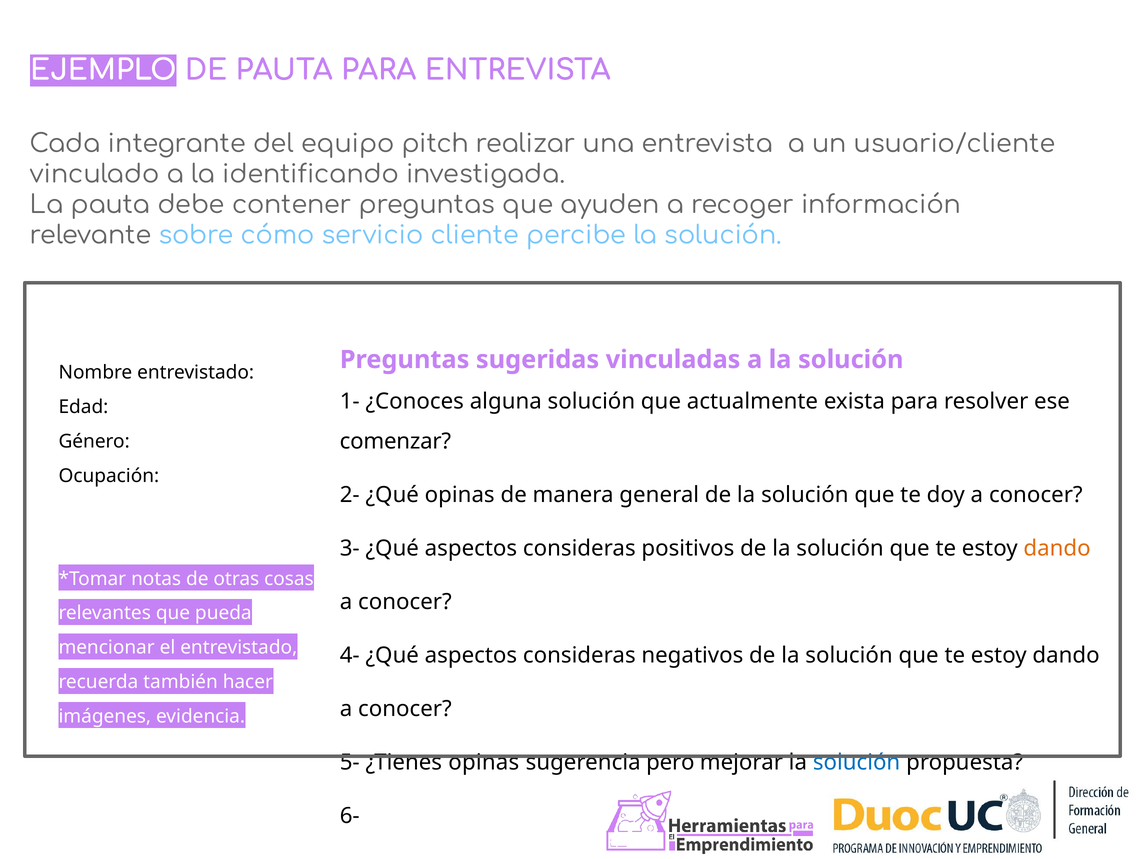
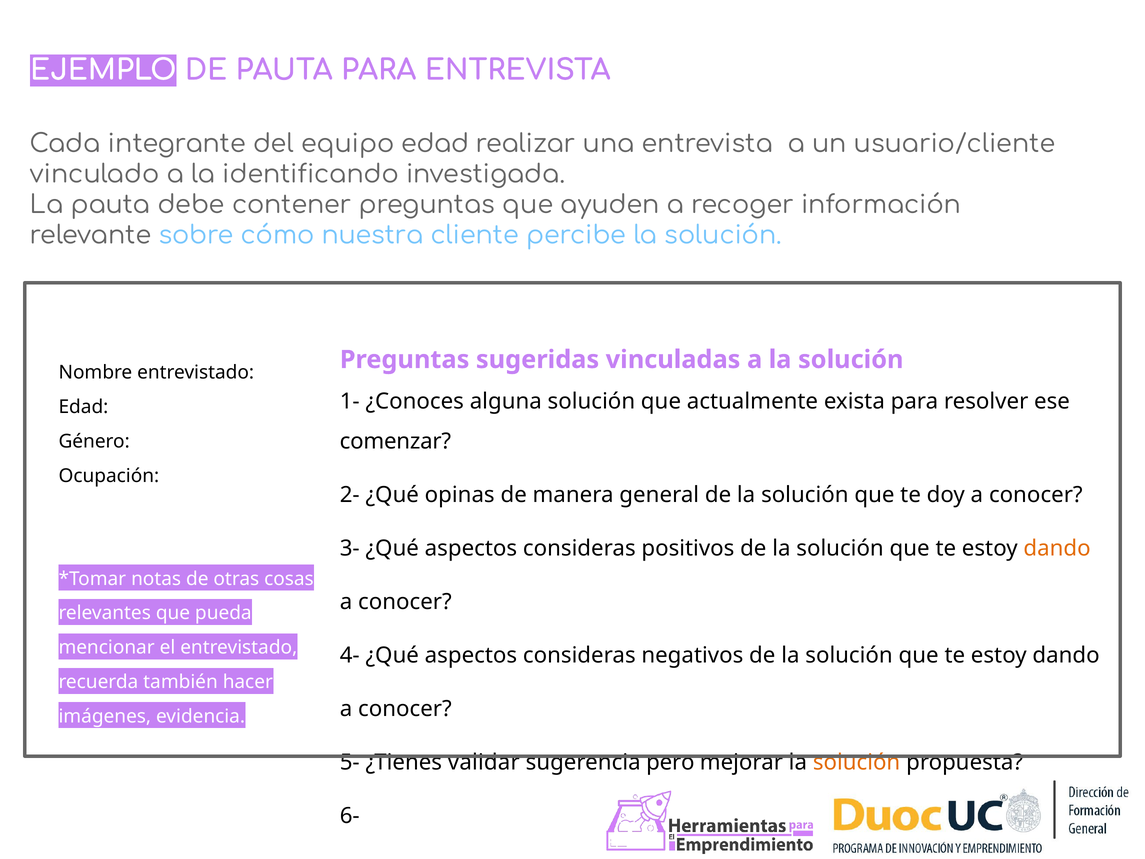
equipo pitch: pitch -> edad
servicio: servicio -> nuestra
¿Tienes opinas: opinas -> validar
solución at (857, 762) colour: blue -> orange
